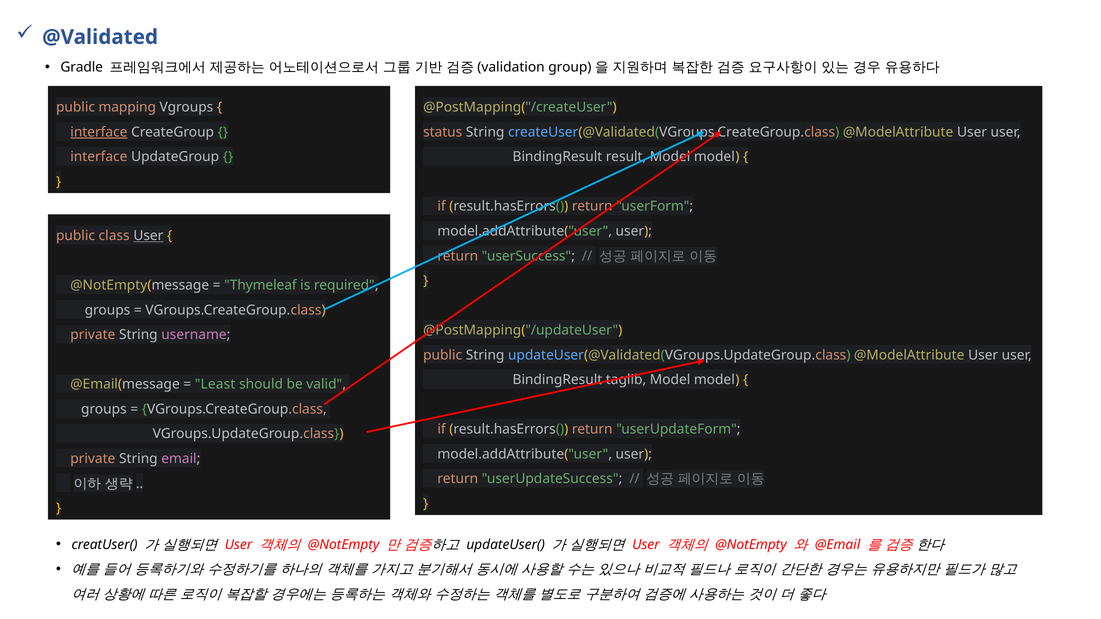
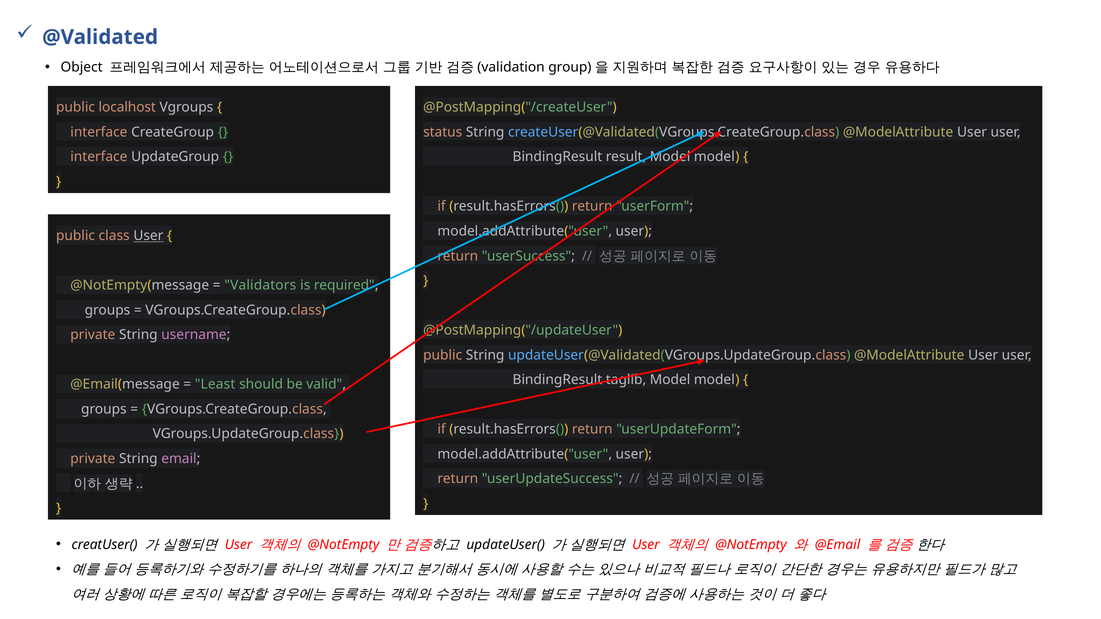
Gradle: Gradle -> Object
mapping: mapping -> localhost
interface at (99, 132) underline: present -> none
Thymeleaf: Thymeleaf -> Validators
